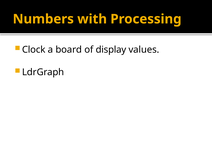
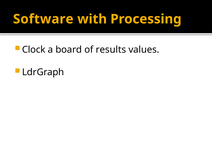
Numbers: Numbers -> Software
display: display -> results
